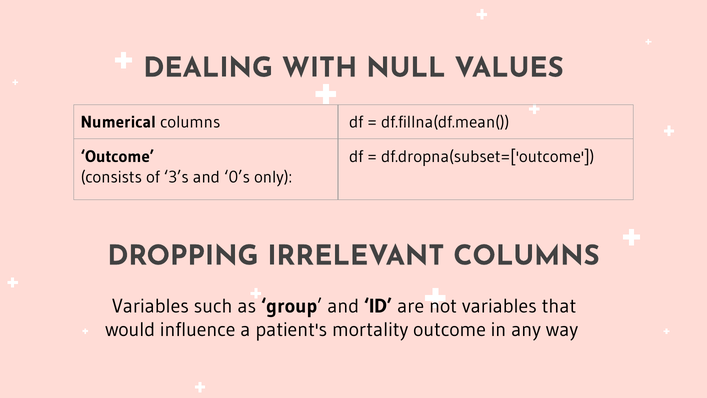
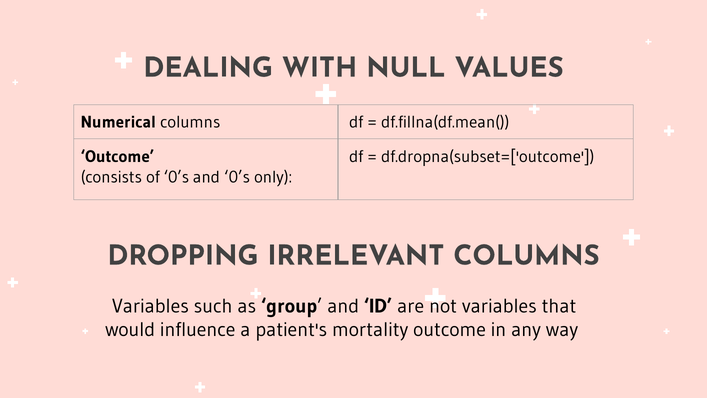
of 3’s: 3’s -> 0’s
